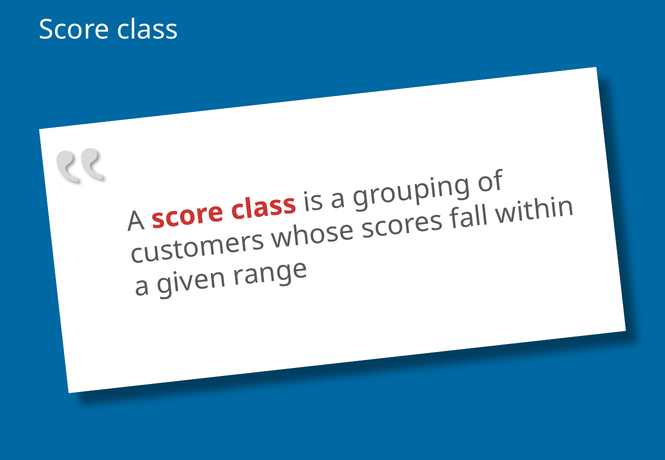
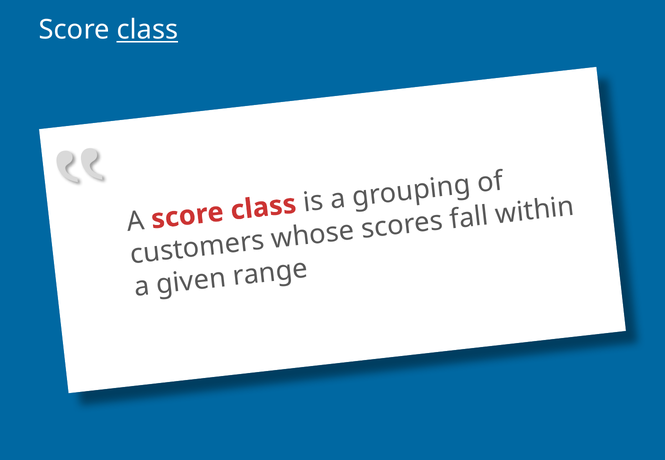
class underline: none -> present
